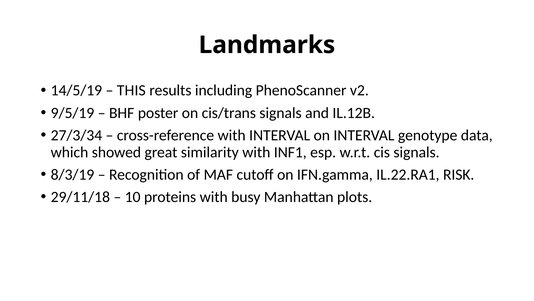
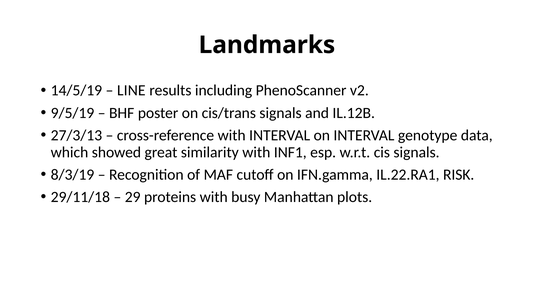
THIS: THIS -> LINE
27/3/34: 27/3/34 -> 27/3/13
10: 10 -> 29
